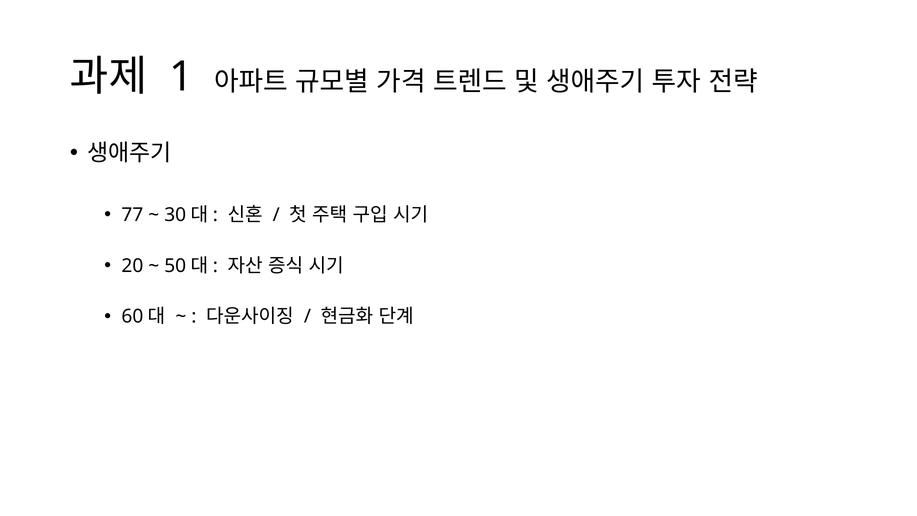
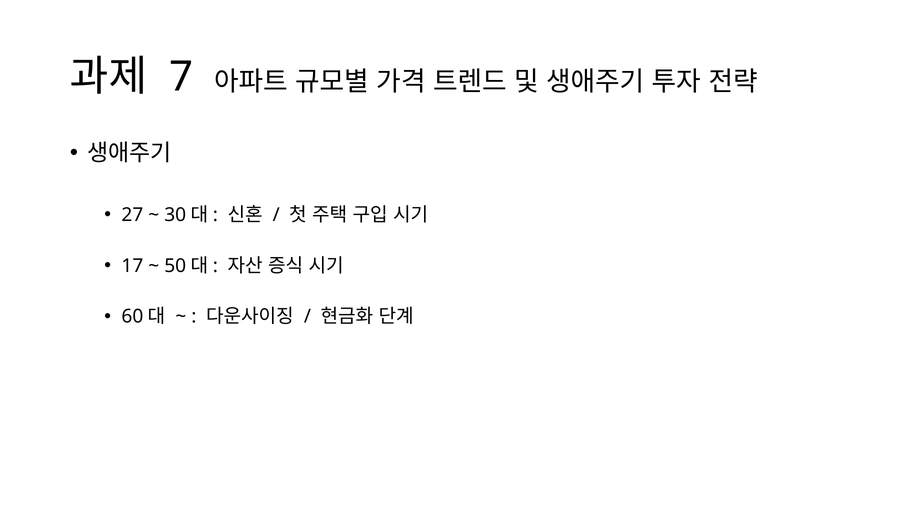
1: 1 -> 7
77: 77 -> 27
20: 20 -> 17
